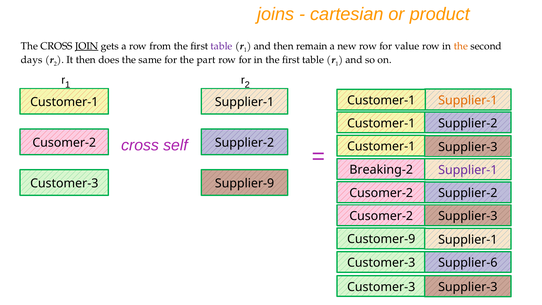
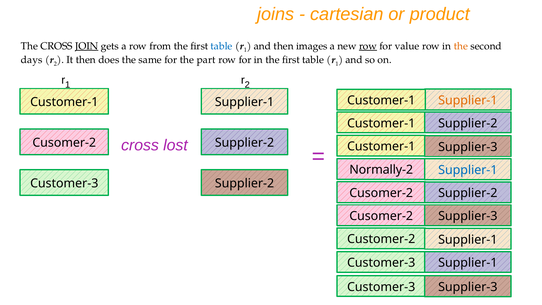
table at (222, 46) colour: purple -> blue
remain: remain -> images
row at (368, 46) underline: none -> present
self: self -> lost
Breaking-2: Breaking-2 -> Normally-2
Supplier-1 at (468, 170) colour: purple -> blue
Customer-3 Supplier-9: Supplier-9 -> Supplier-2
Customer-9: Customer-9 -> Customer-2
Supplier-6 at (468, 263): Supplier-6 -> Supplier-1
